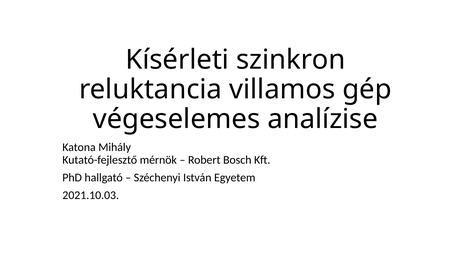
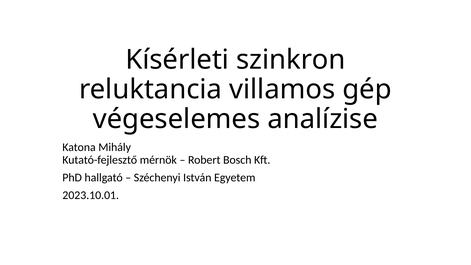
2021.10.03: 2021.10.03 -> 2023.10.01
